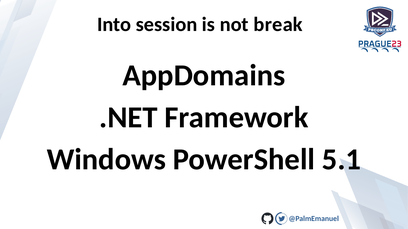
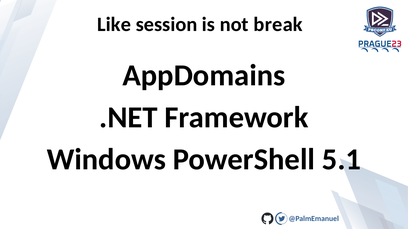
Into: Into -> Like
